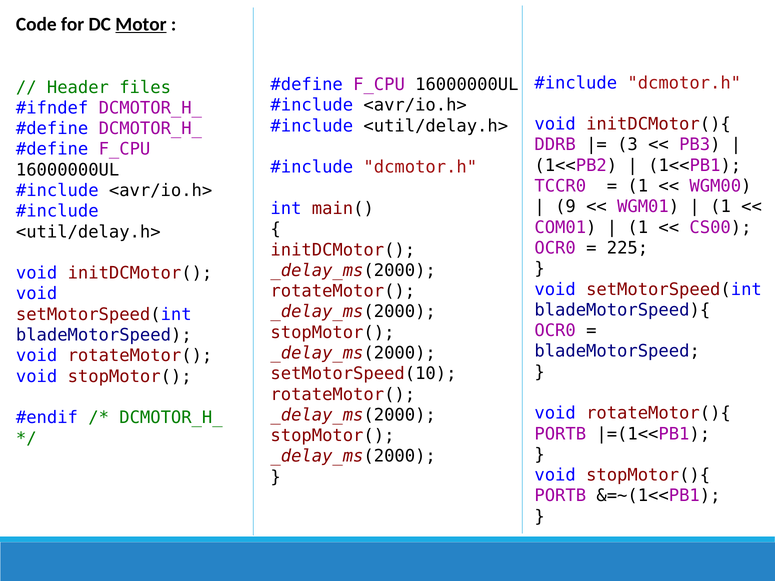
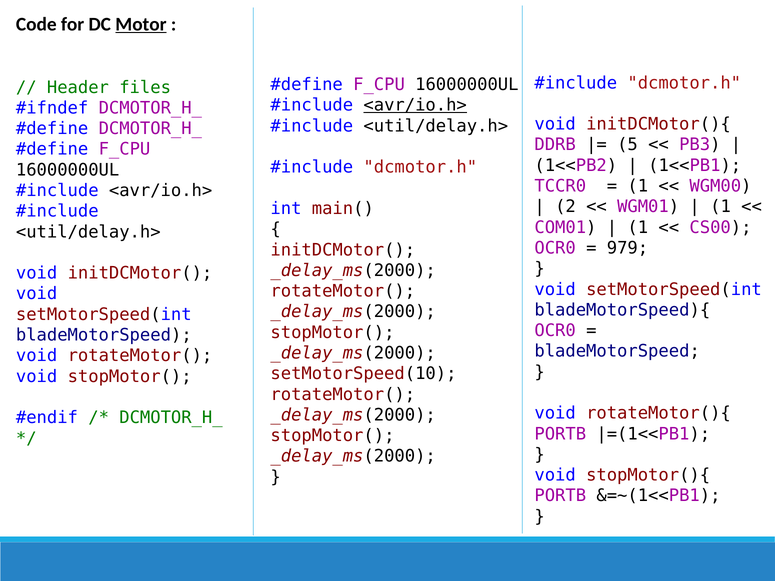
<avr/io.h> at (415, 105) underline: none -> present
3: 3 -> 5
9: 9 -> 2
225: 225 -> 979
